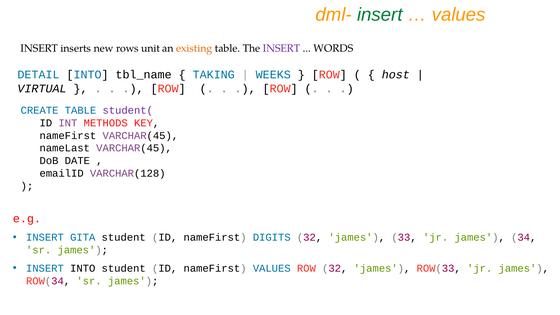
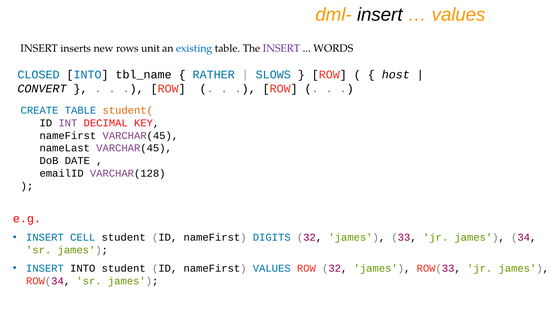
insert at (380, 15) colour: green -> black
existing colour: orange -> blue
DETAIL: DETAIL -> CLOSED
TAKING: TAKING -> RATHER
WEEKS: WEEKS -> SLOWS
VIRTUAL: VIRTUAL -> CONVERT
student( colour: purple -> orange
METHODS: METHODS -> DECIMAL
GITA: GITA -> CELL
